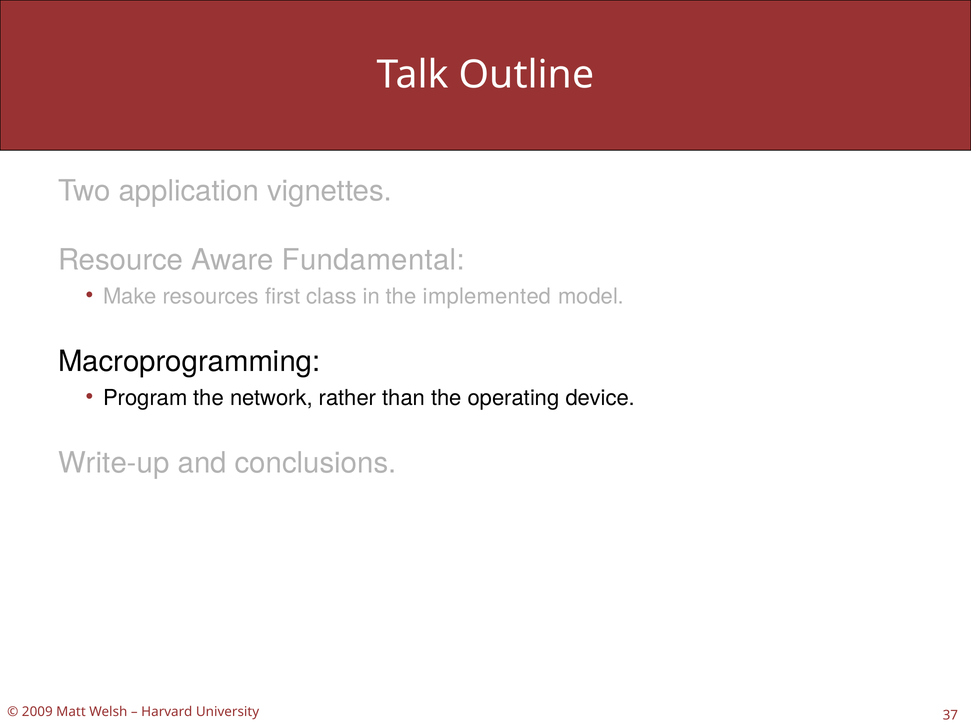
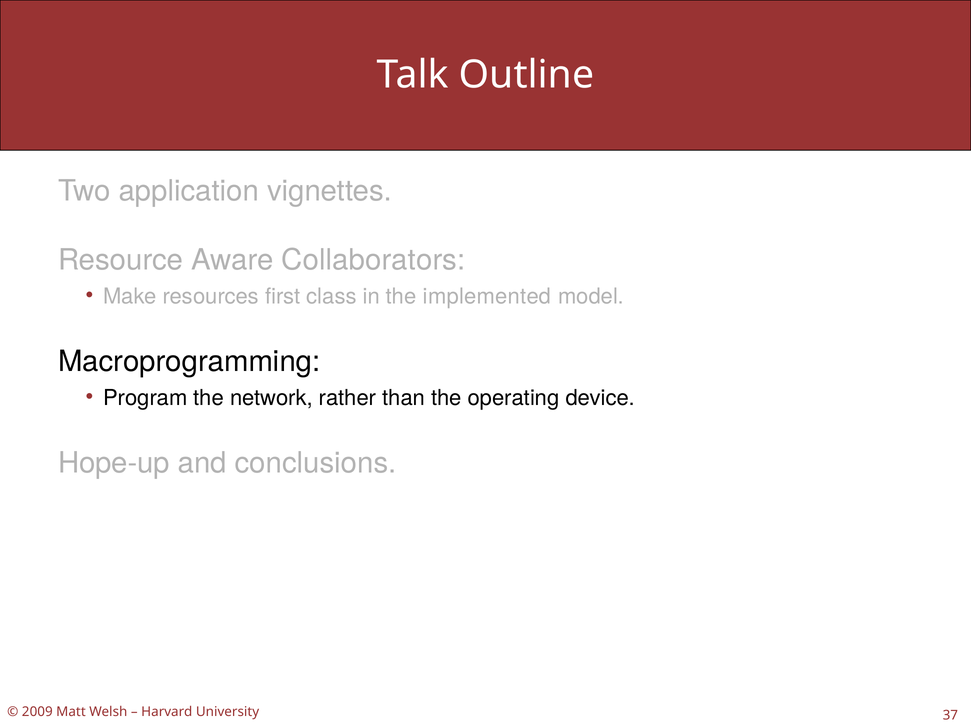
Fundamental: Fundamental -> Collaborators
Write-up: Write-up -> Hope-up
